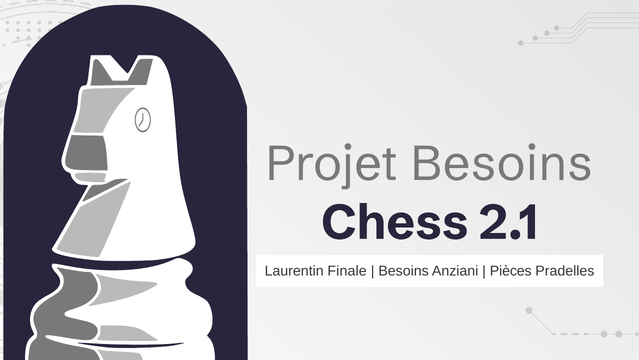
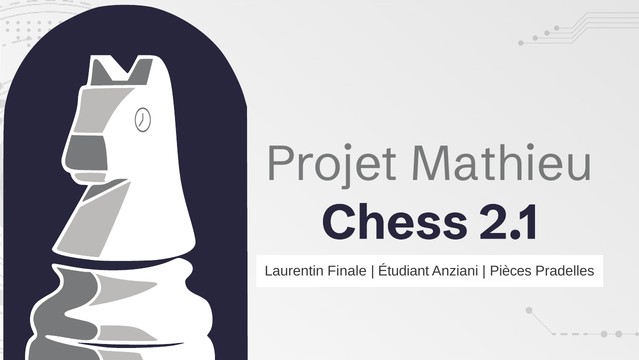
Projet Besoins: Besoins -> Mathieu
Besoins at (404, 271): Besoins -> Étudiant
